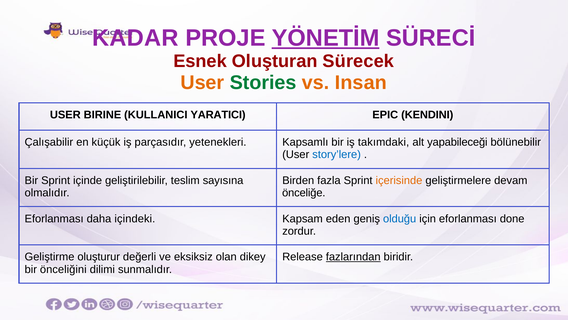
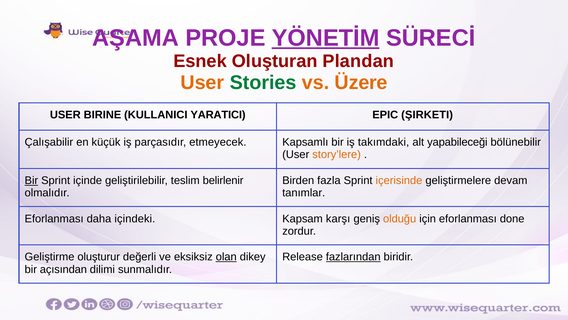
KADAR: KADAR -> AŞAMA
Sürecek: Sürecek -> Plandan
Insan: Insan -> Üzere
KENDINI: KENDINI -> ŞIRKETI
yetenekleri: yetenekleri -> etmeyecek
story’lere colour: blue -> orange
Bir at (31, 180) underline: none -> present
sayısına: sayısına -> belirlenir
önceliğe: önceliğe -> tanımlar
eden: eden -> karşı
olduğu colour: blue -> orange
olan underline: none -> present
önceliğini: önceliğini -> açısından
